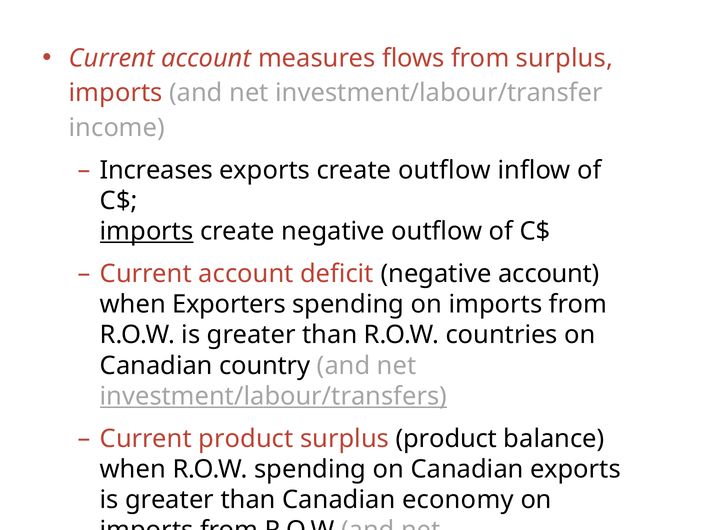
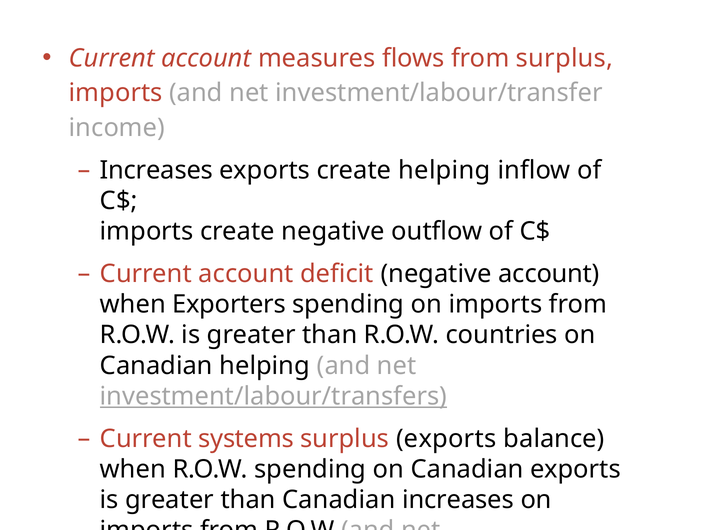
create outflow: outflow -> helping
imports at (147, 232) underline: present -> none
Canadian country: country -> helping
Current product: product -> systems
surplus product: product -> exports
Canadian economy: economy -> increases
